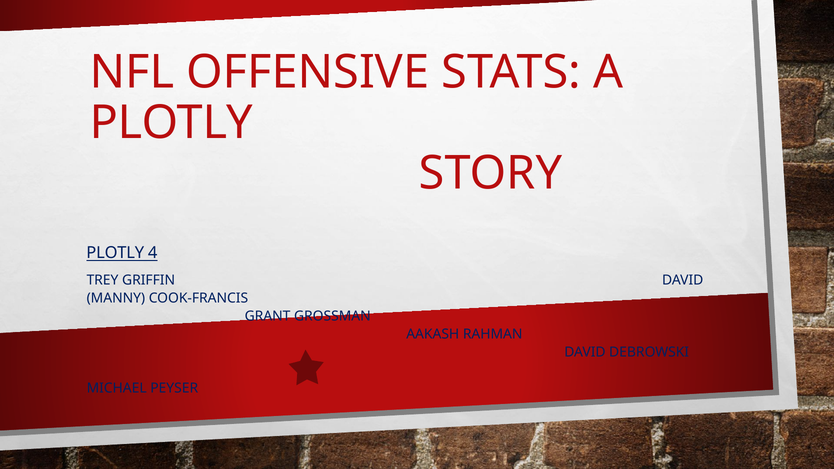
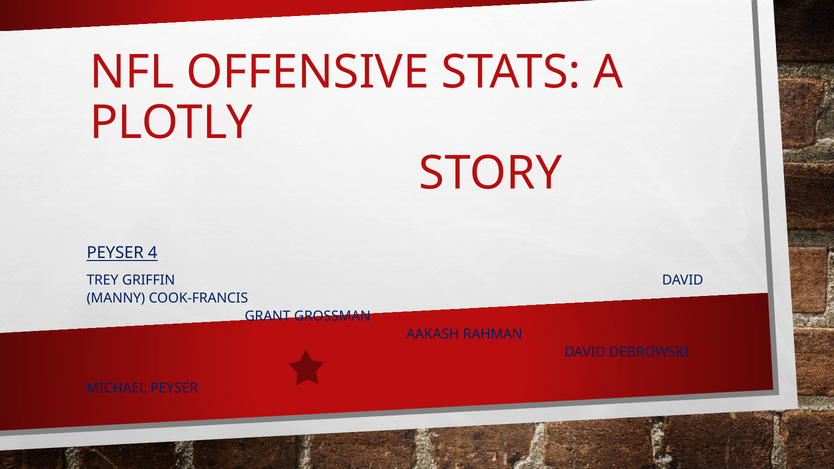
PLOTLY at (115, 253): PLOTLY -> PEYSER
